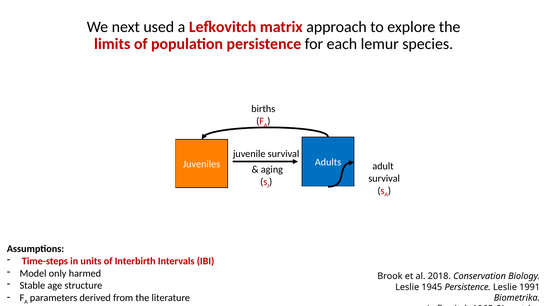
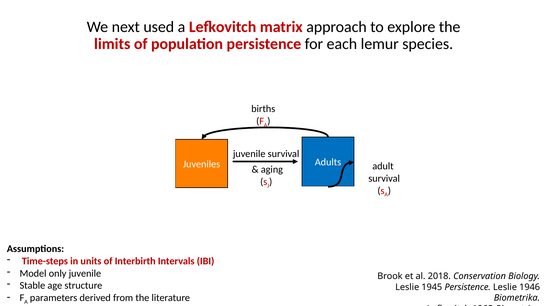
only harmed: harmed -> juvenile
1991: 1991 -> 1946
